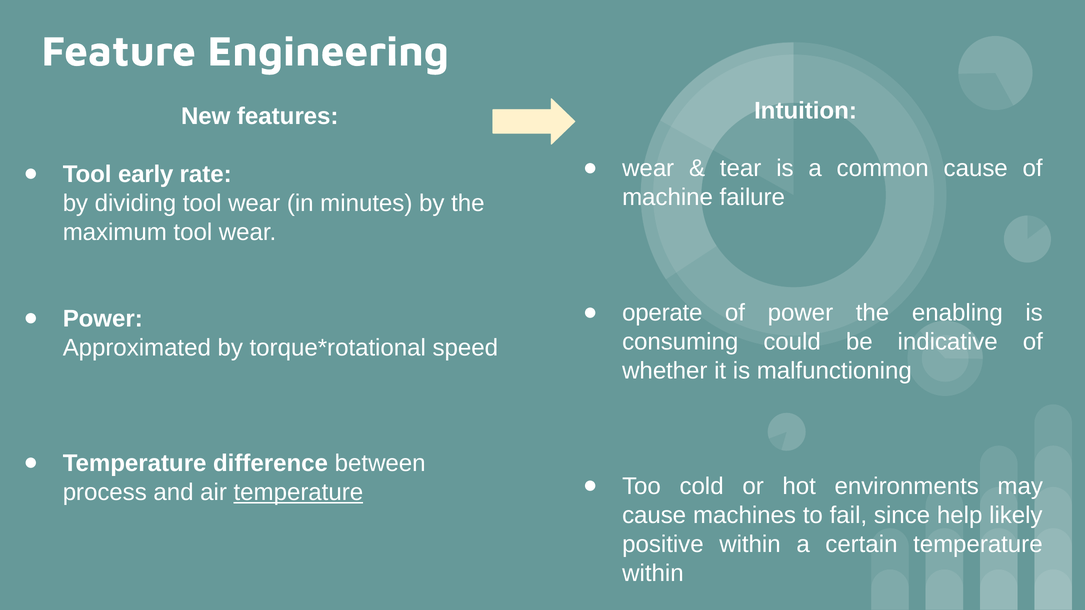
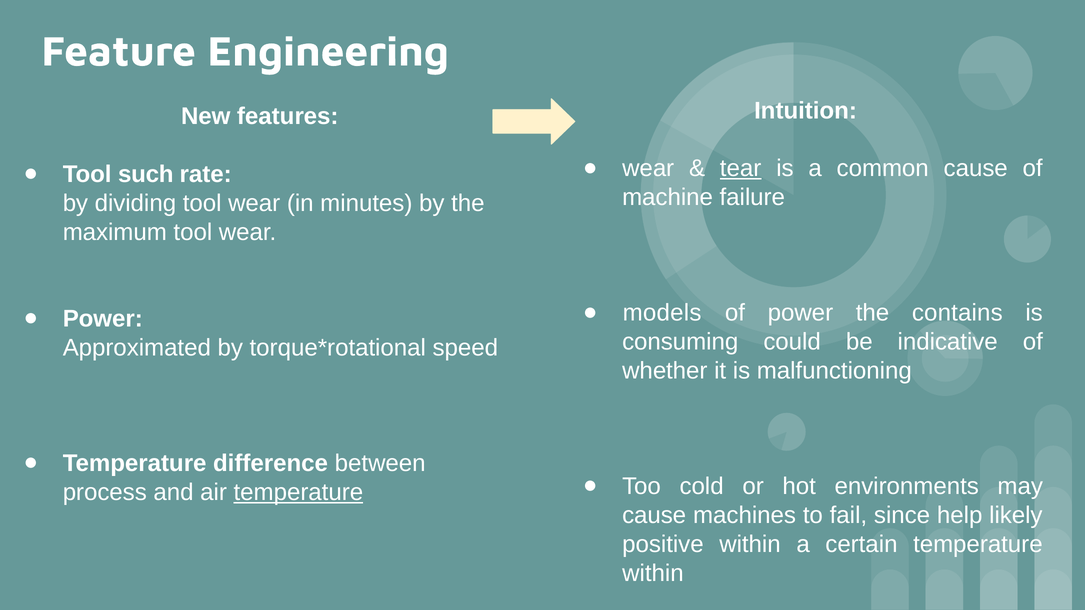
tear underline: none -> present
early: early -> such
operate: operate -> models
enabling: enabling -> contains
